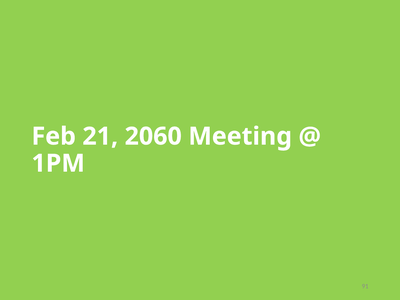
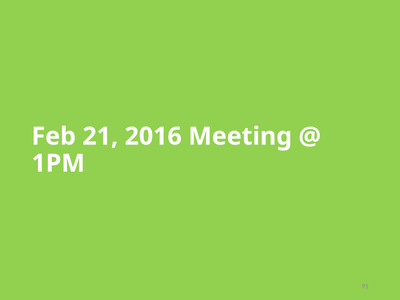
2060: 2060 -> 2016
